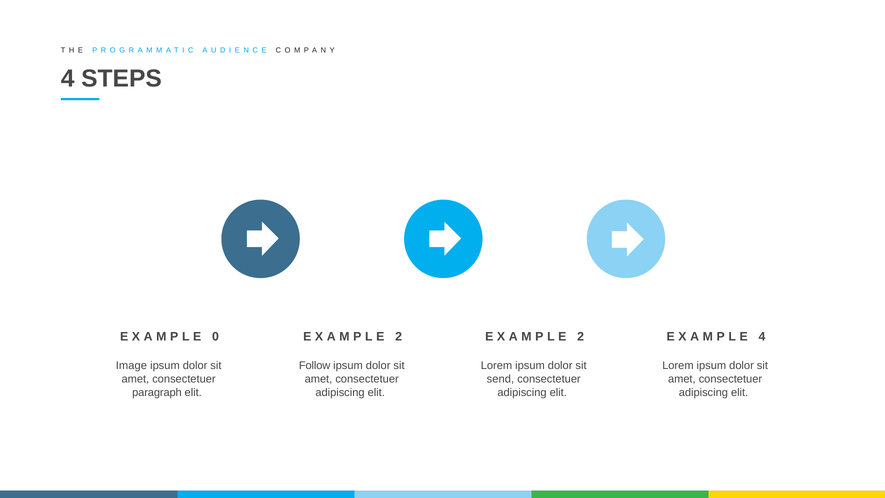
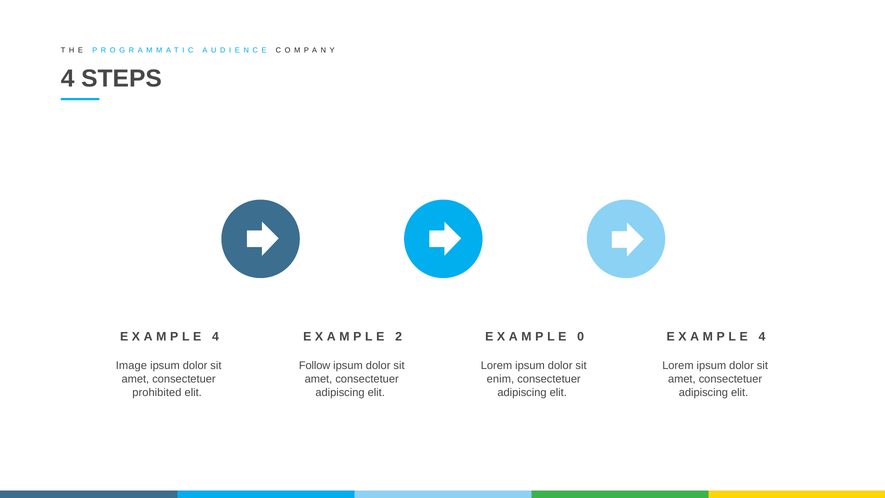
0 at (216, 336): 0 -> 4
2 at (581, 336): 2 -> 0
send: send -> enim
paragraph: paragraph -> prohibited
